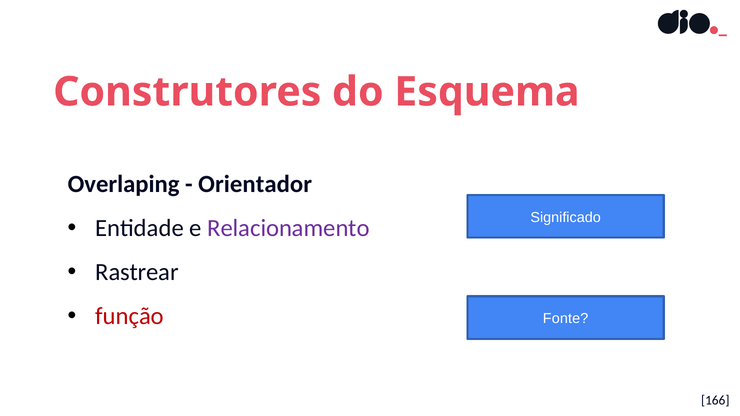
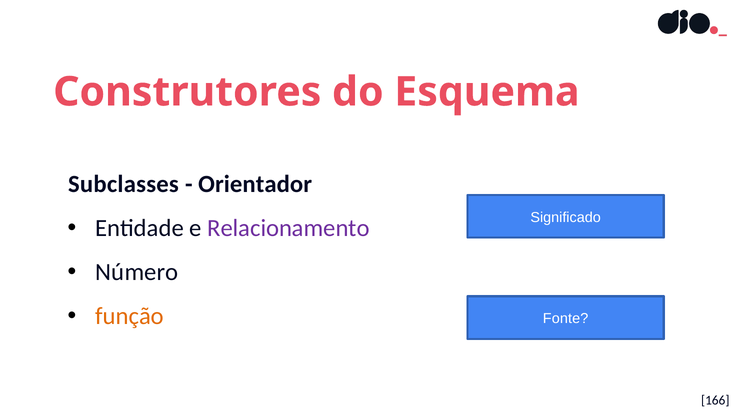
Overlaping: Overlaping -> Subclasses
Rastrear: Rastrear -> Número
função colour: red -> orange
